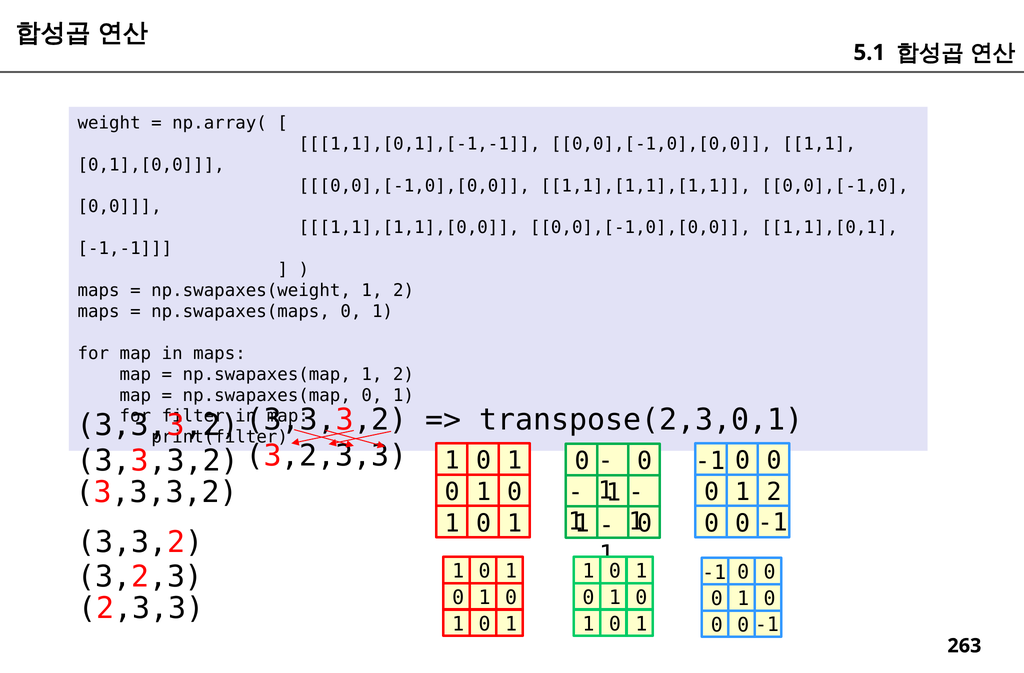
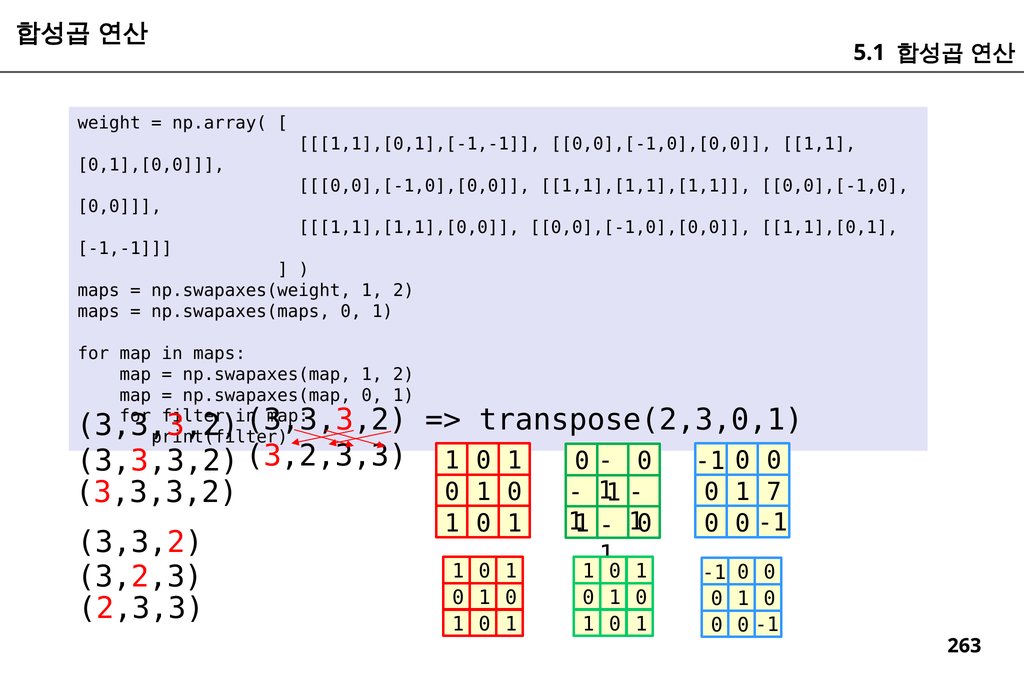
0 1 2: 2 -> 7
